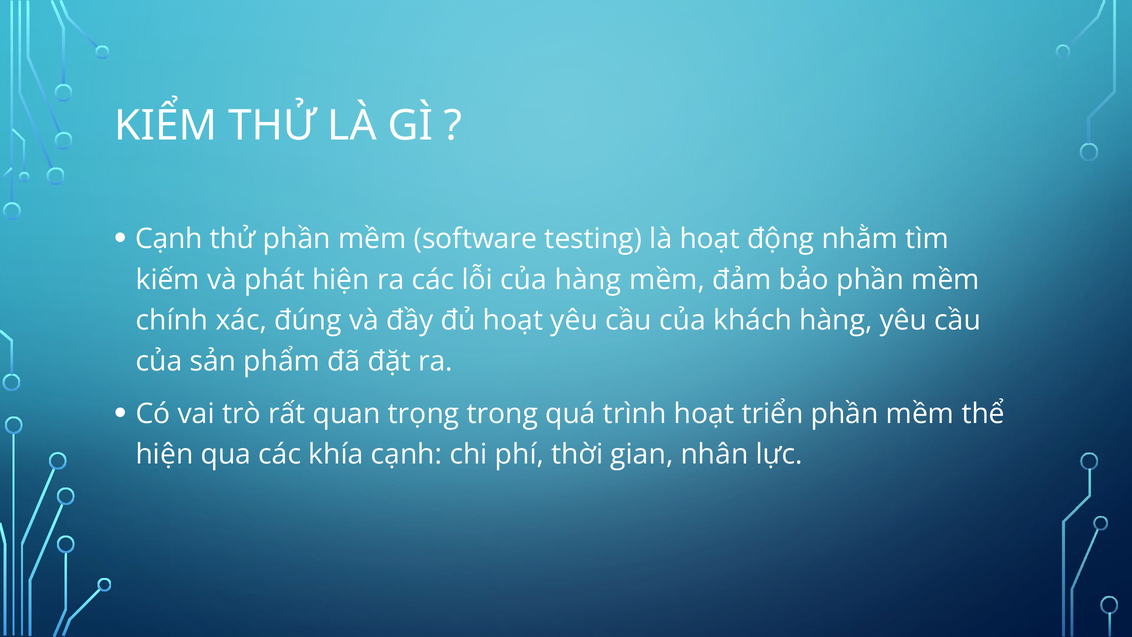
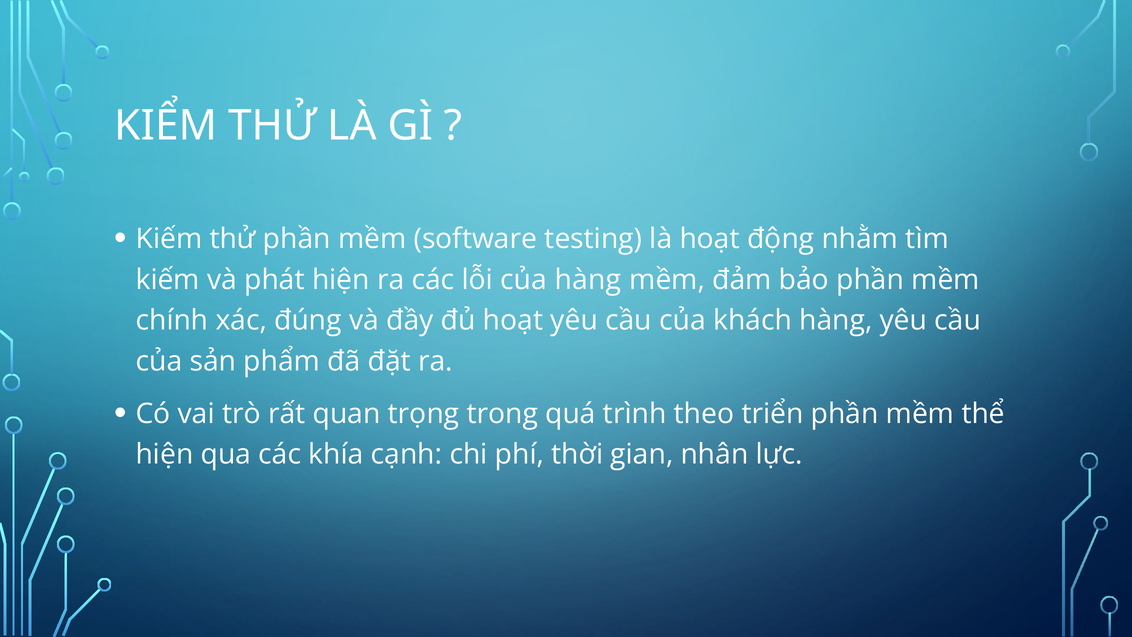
Cạnh at (169, 239): Cạnh -> Kiếm
trình hoạt: hoạt -> theo
